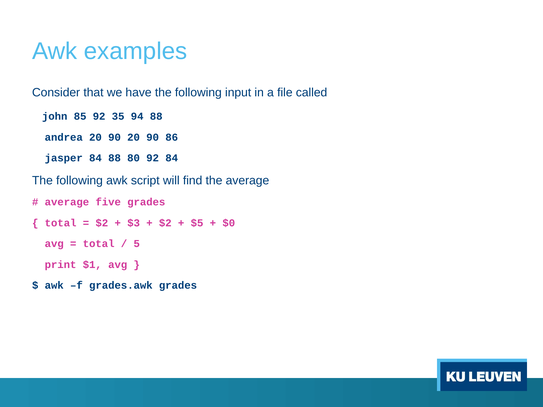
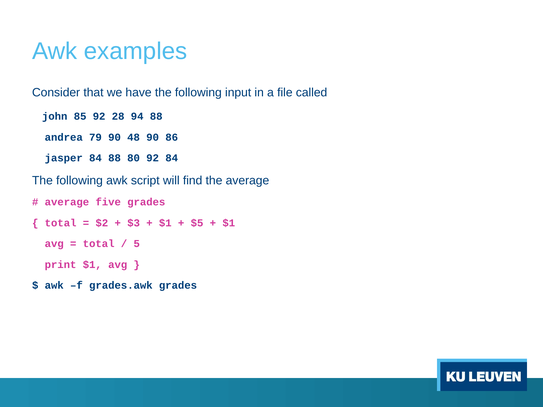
35: 35 -> 28
andrea 20: 20 -> 79
90 20: 20 -> 48
$2 at (165, 223): $2 -> $1
$0 at (229, 223): $0 -> $1
